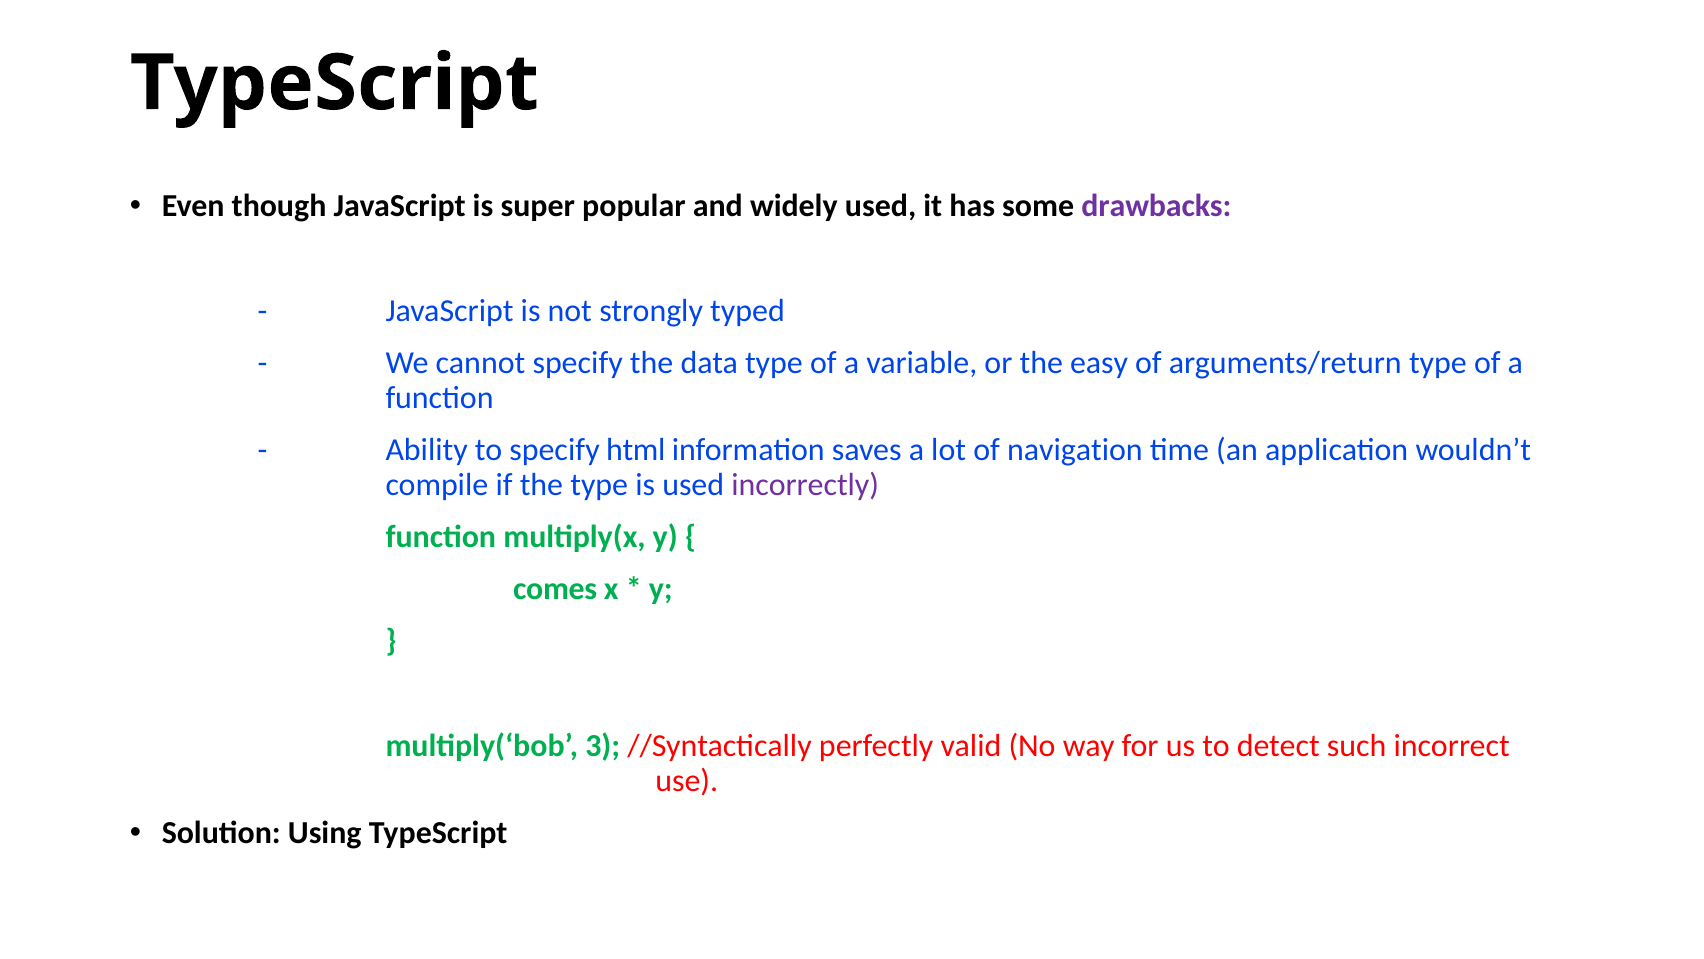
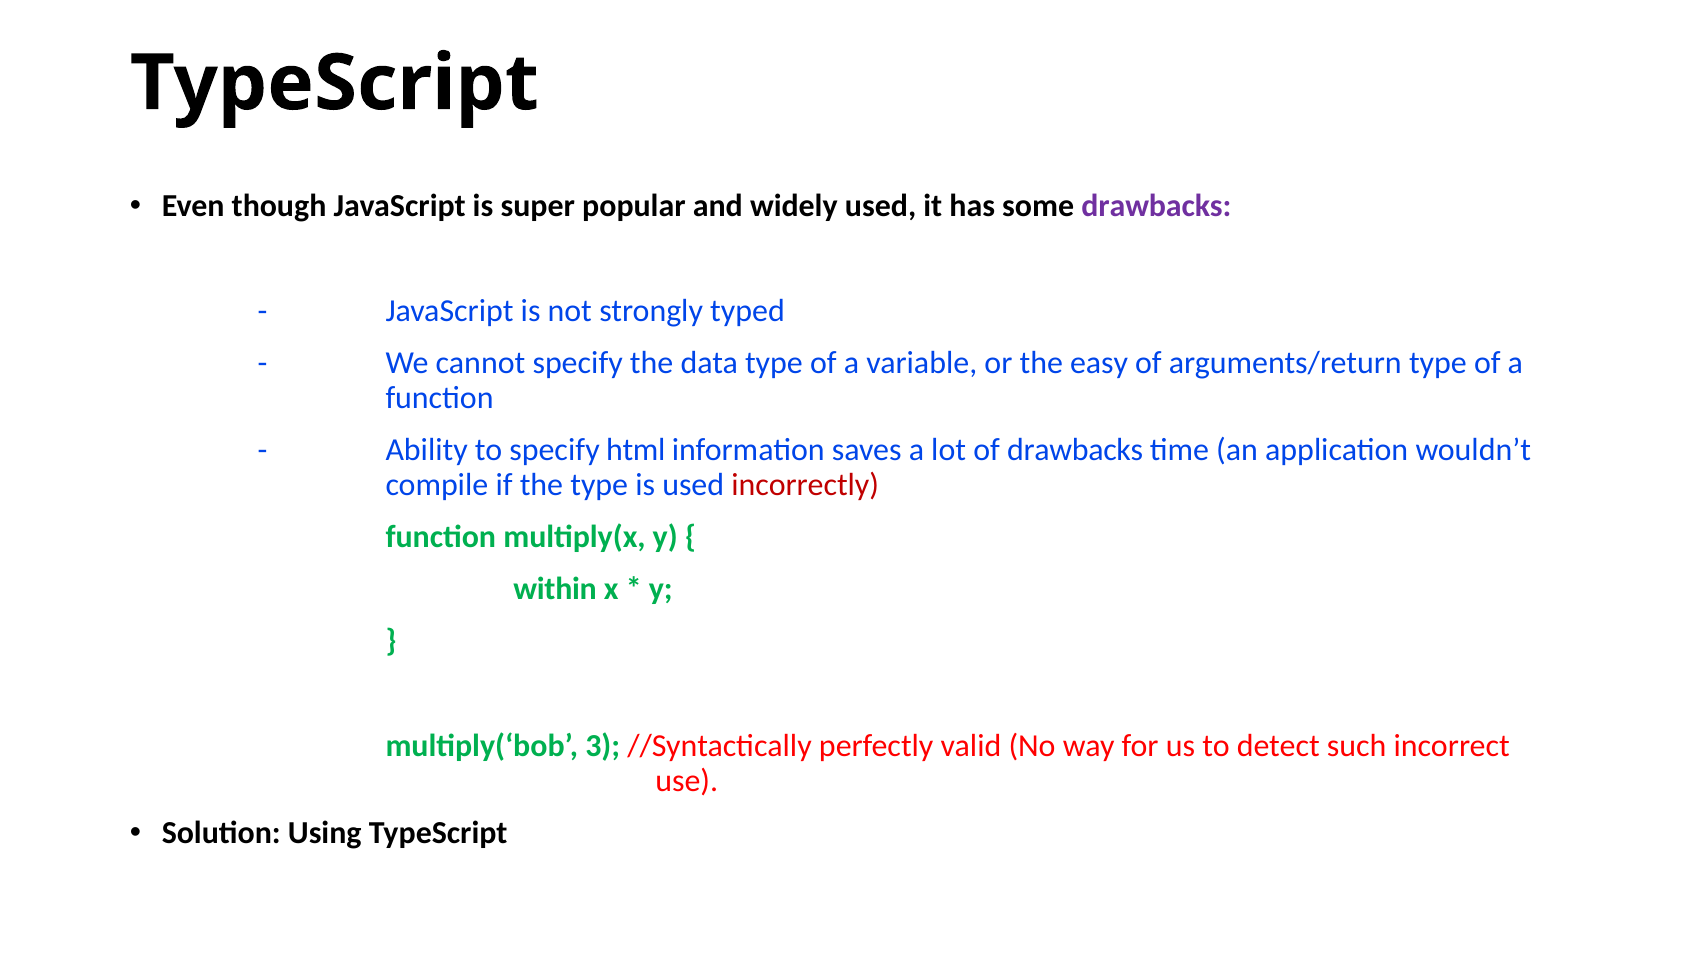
of navigation: navigation -> drawbacks
incorrectly colour: purple -> red
comes: comes -> within
